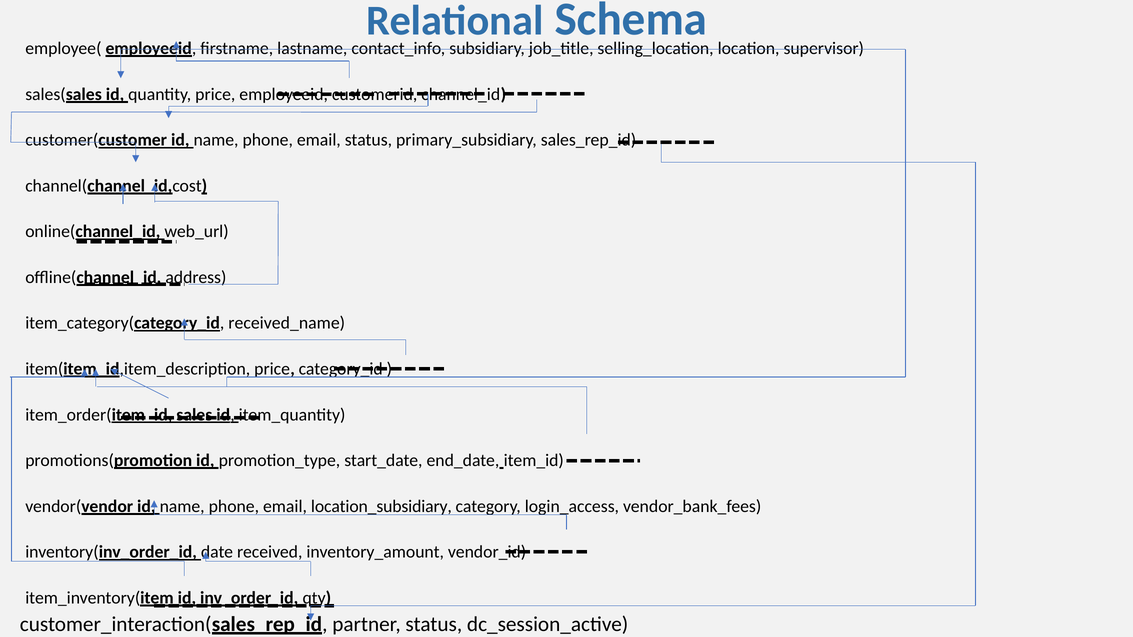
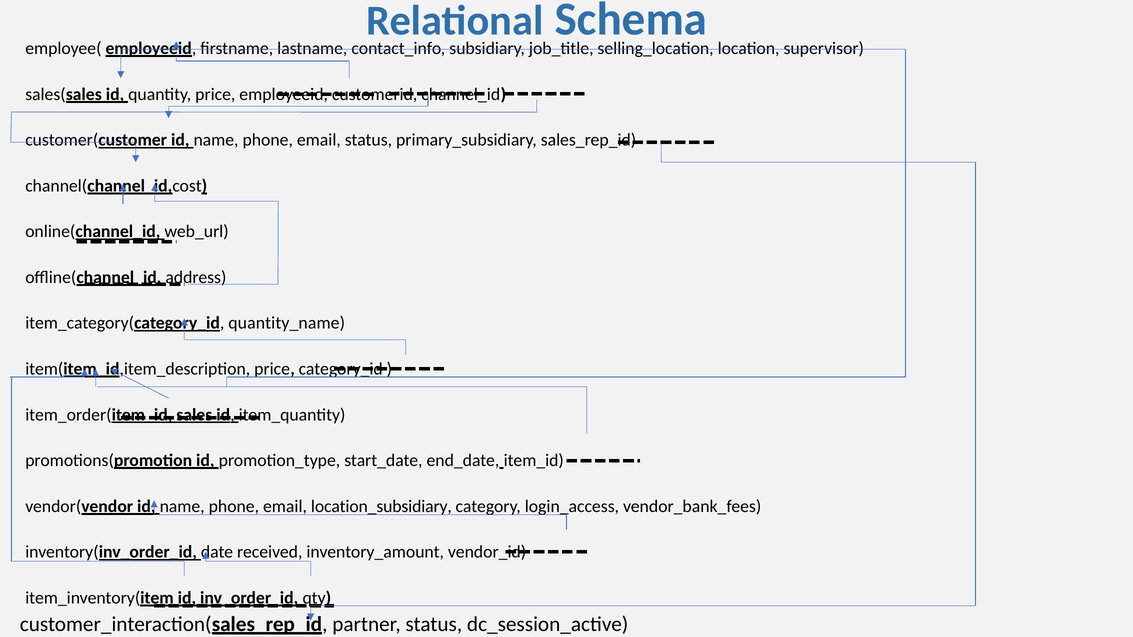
received_name: received_name -> quantity_name
